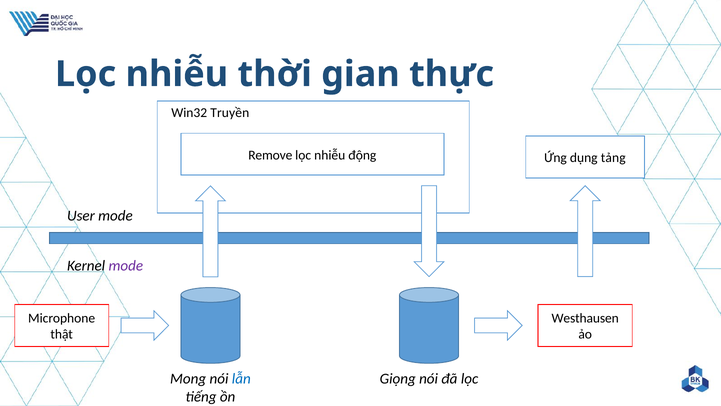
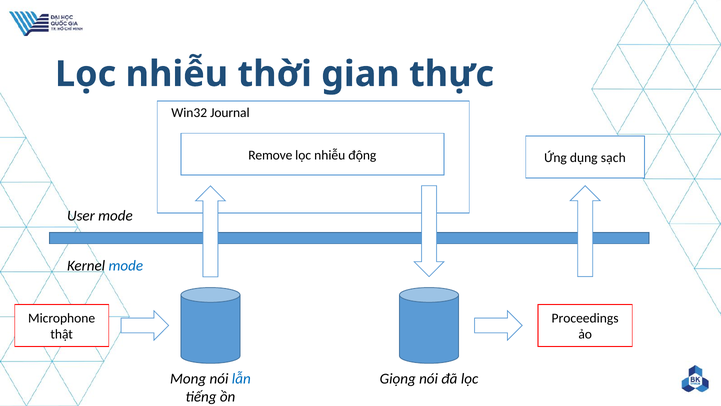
Truyền: Truyền -> Journal
tảng: tảng -> sạch
mode at (126, 266) colour: purple -> blue
Westhausen: Westhausen -> Proceedings
